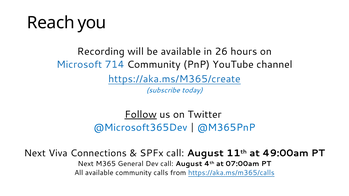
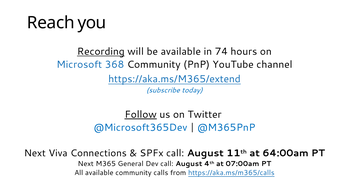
Recording underline: none -> present
26: 26 -> 74
714: 714 -> 368
https://aka.ms/M365/create: https://aka.ms/M365/create -> https://aka.ms/M365/extend
49:00am: 49:00am -> 64:00am
